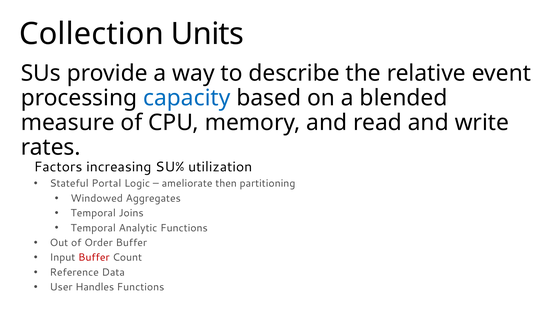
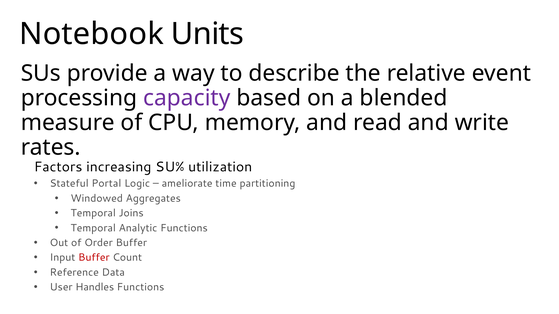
Collection: Collection -> Notebook
capacity colour: blue -> purple
then: then -> time
